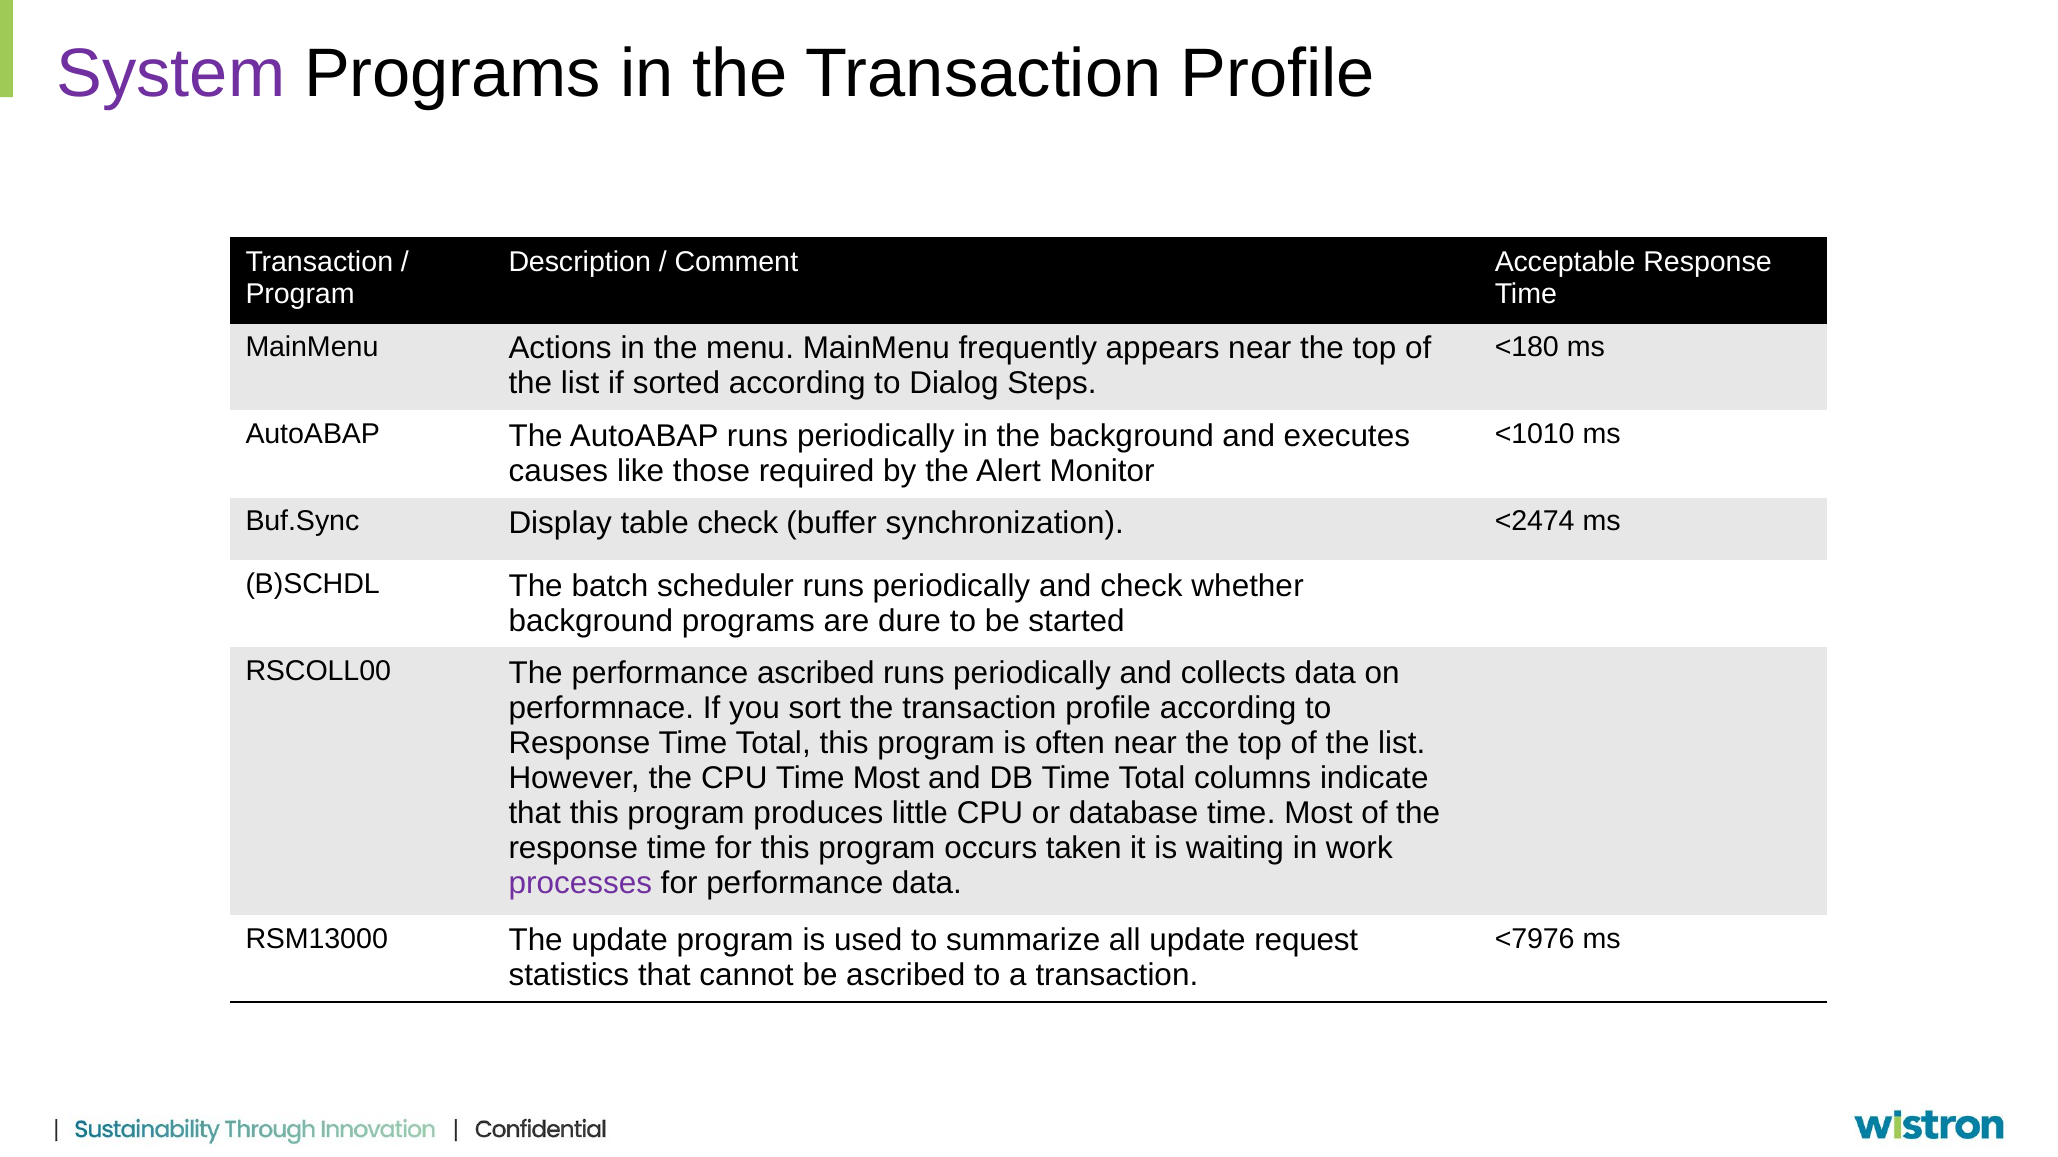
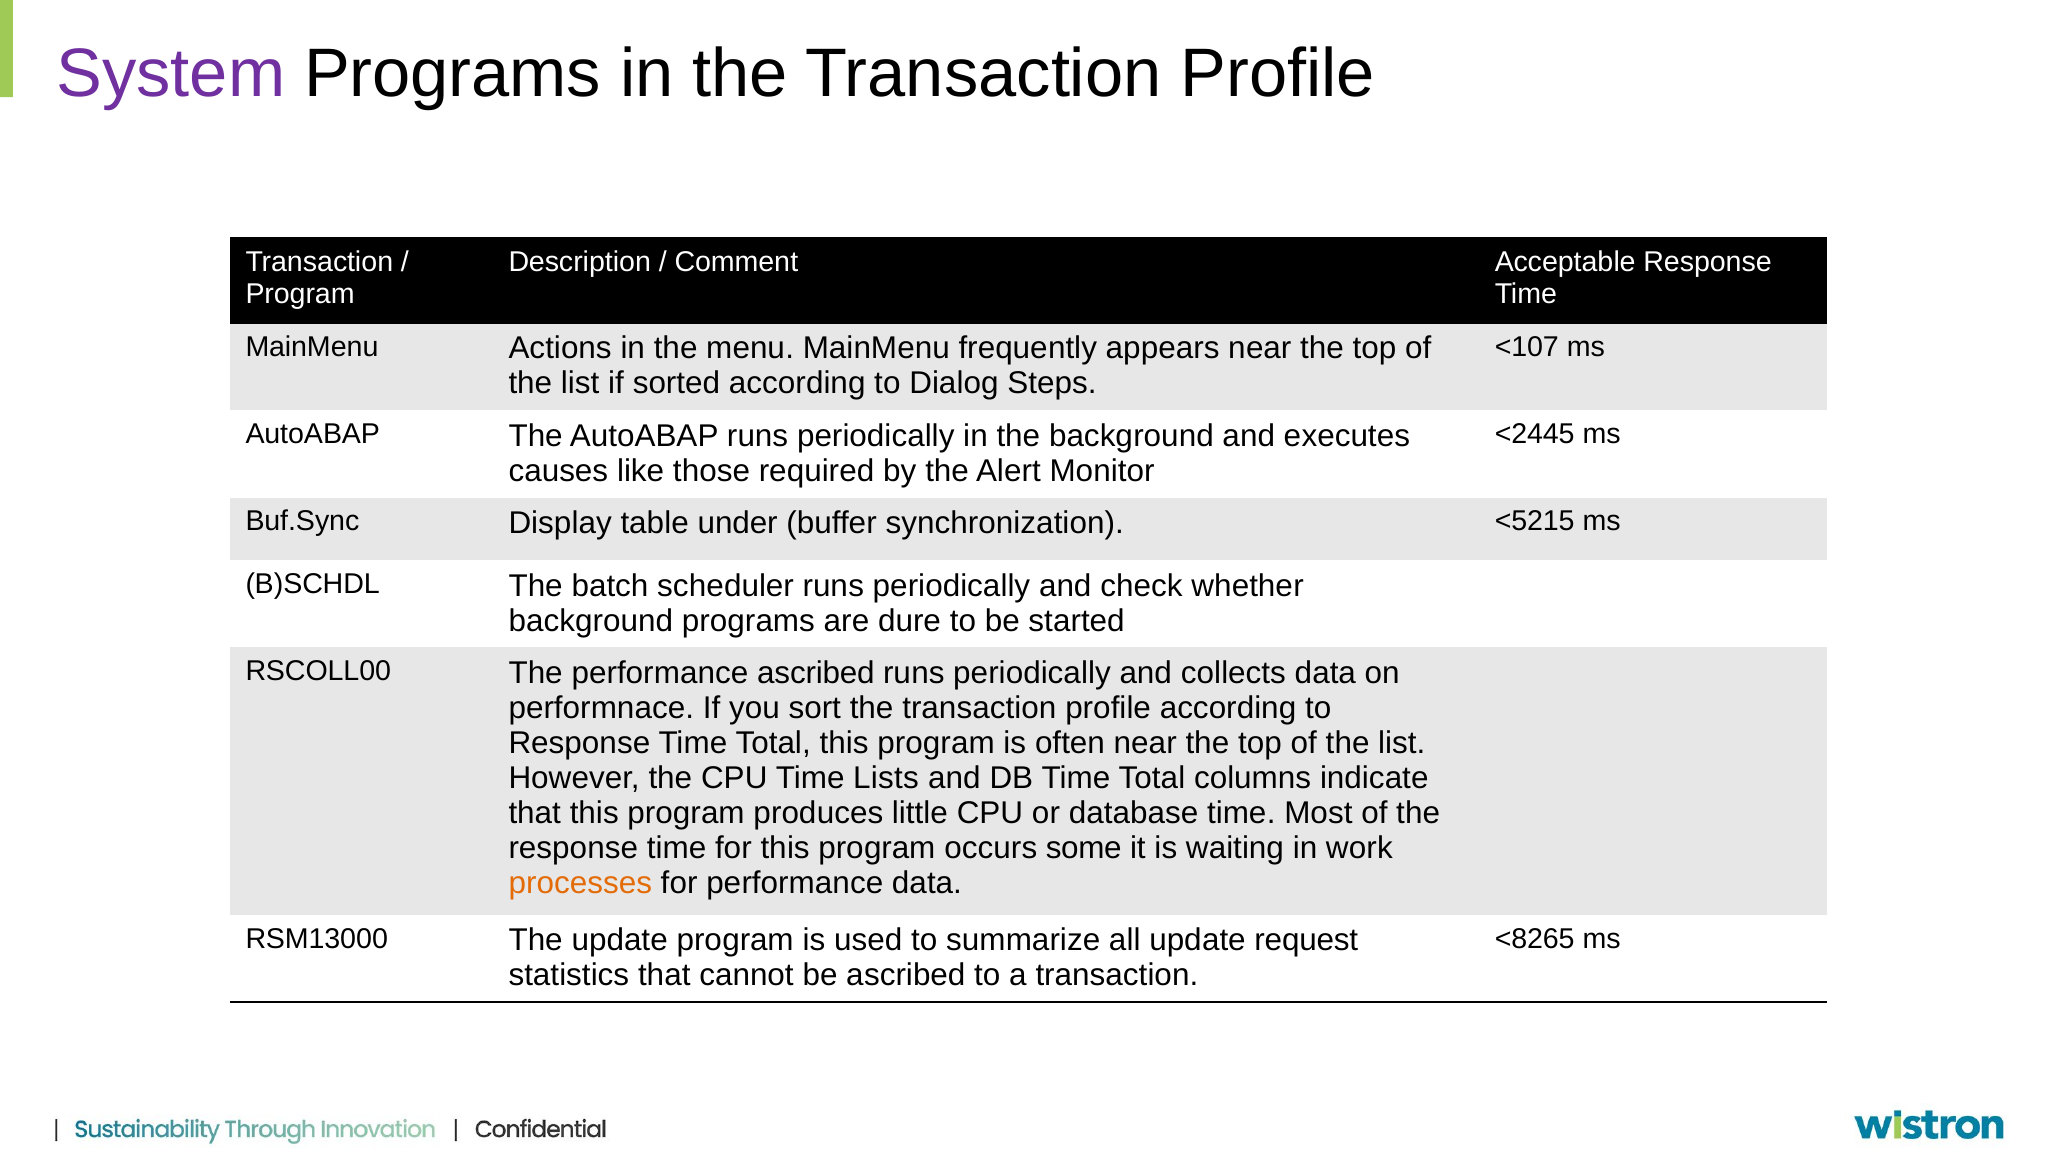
<180: <180 -> <107
<1010: <1010 -> <2445
table check: check -> under
<2474: <2474 -> <5215
CPU Time Most: Most -> Lists
taken: taken -> some
processes colour: purple -> orange
<7976: <7976 -> <8265
